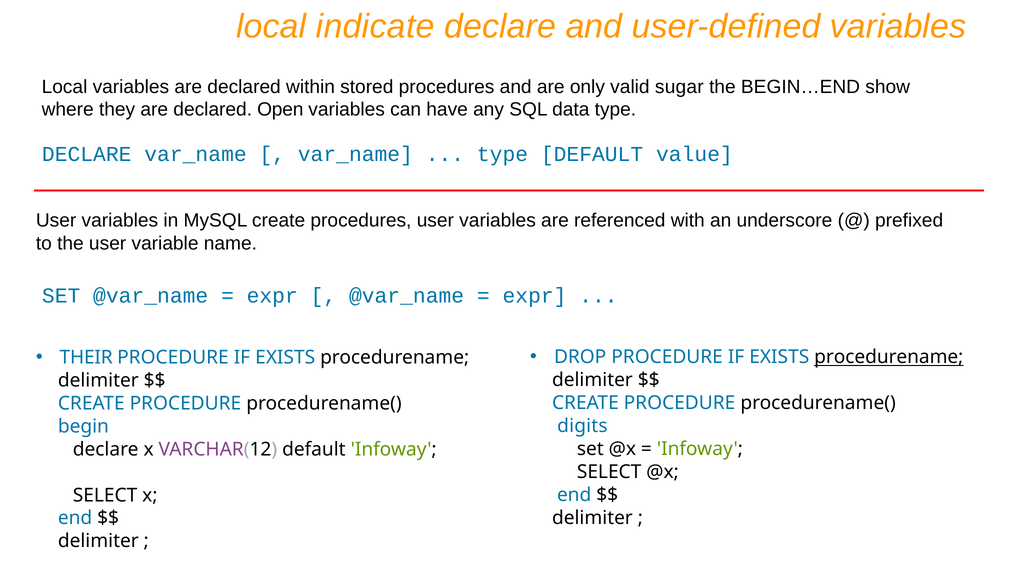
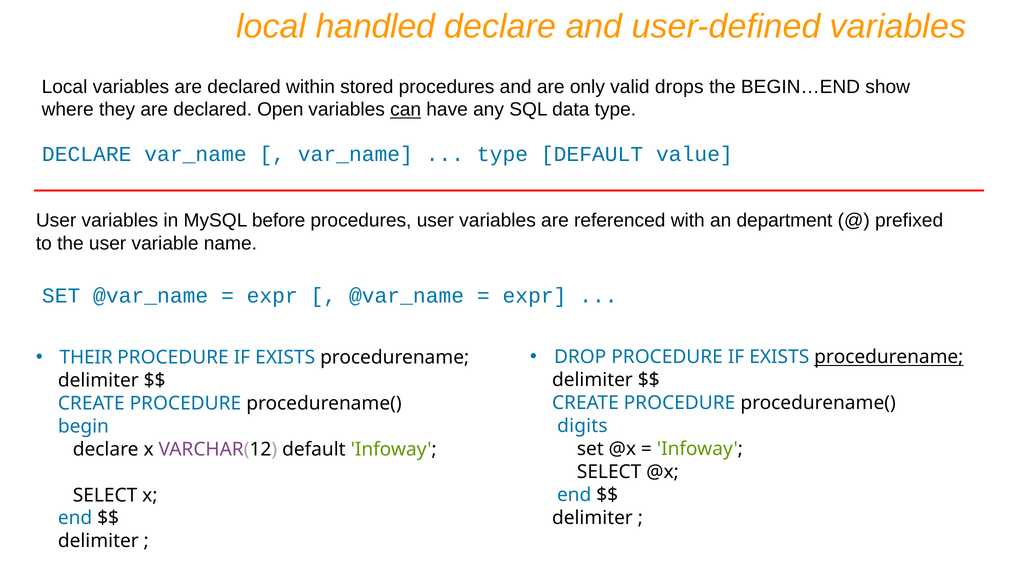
indicate: indicate -> handled
sugar: sugar -> drops
can underline: none -> present
MySQL create: create -> before
underscore: underscore -> department
